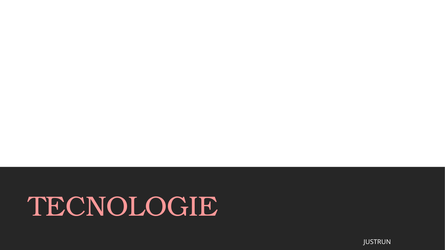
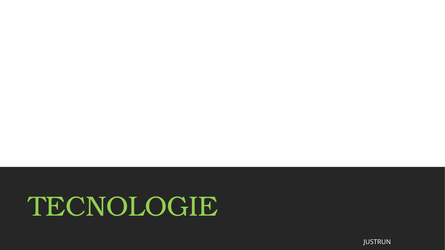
TECNOLOGIE colour: pink -> light green
